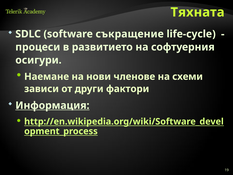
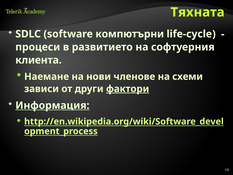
съкращение: съкращение -> компютърни
oсигури: oсигури -> клиента
фактори underline: none -> present
